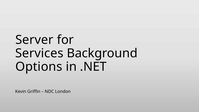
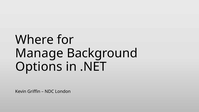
Server: Server -> Where
Services: Services -> Manage
